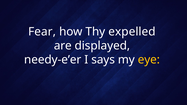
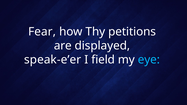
expelled: expelled -> petitions
needy-e’er: needy-e’er -> speak-e’er
says: says -> field
eye colour: yellow -> light blue
